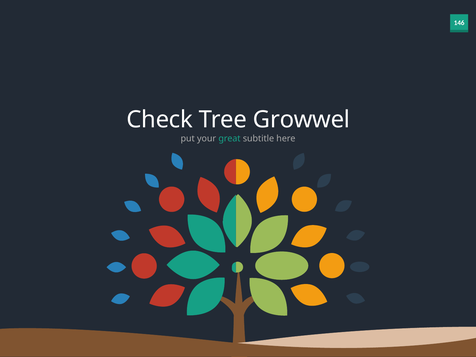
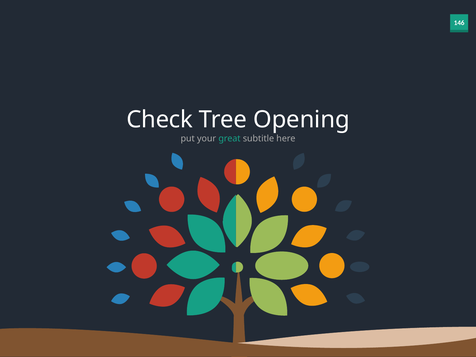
Growwel: Growwel -> Opening
